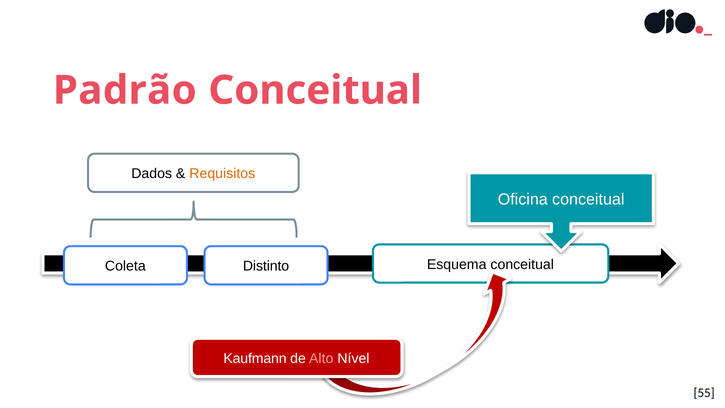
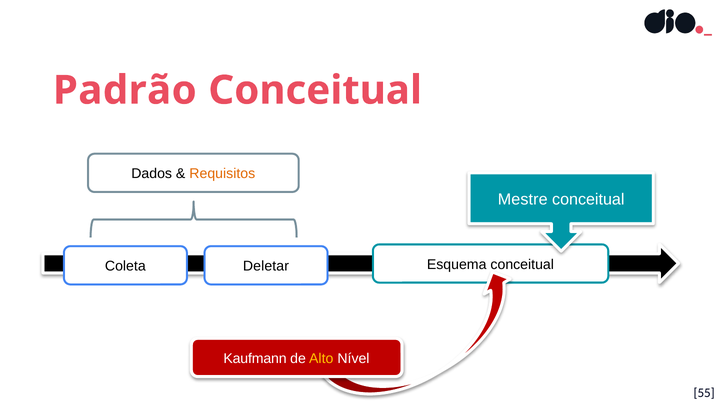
Oficina: Oficina -> Mestre
Distinto: Distinto -> Deletar
Alto colour: pink -> yellow
